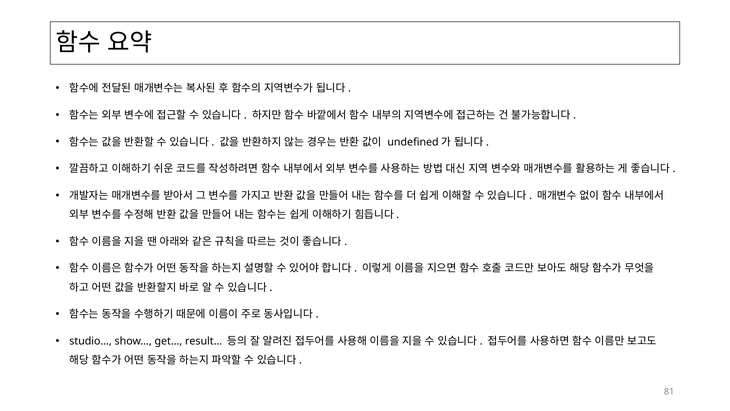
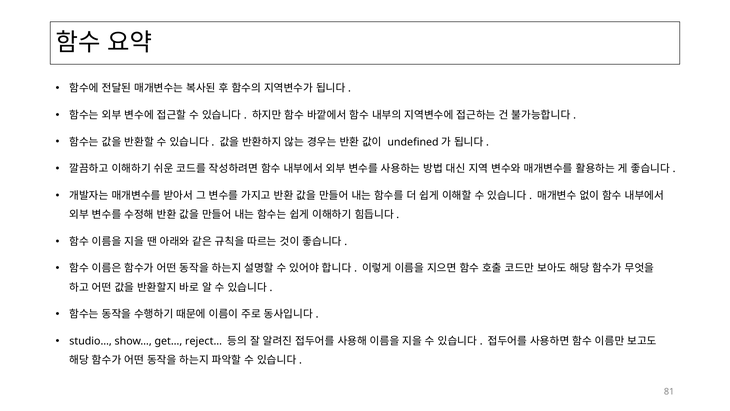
result…: result… -> reject…
